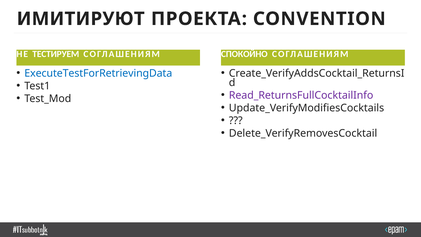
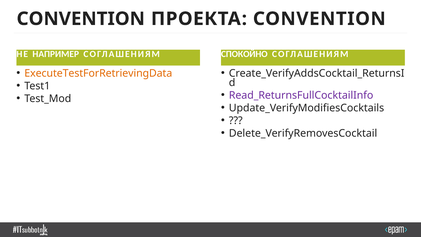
ИМИТИРУЮТ at (81, 19): ИМИТИРУЮТ -> CONVENTION
ТЕСТИРУЕМ: ТЕСТИРУЕМ -> НАПРИМЕР
ExecuteTestForRetrievingData colour: blue -> orange
